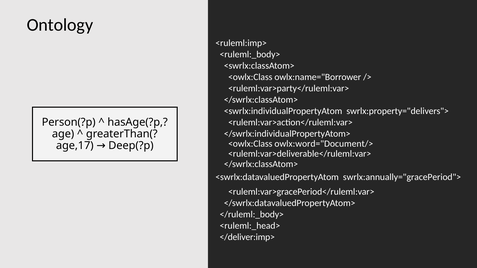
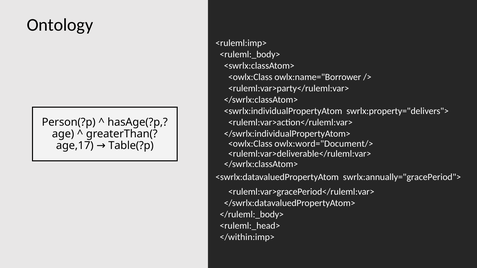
Deep(?p: Deep(?p -> Table(?p
</deliver:imp>: </deliver:imp> -> </within:imp>
